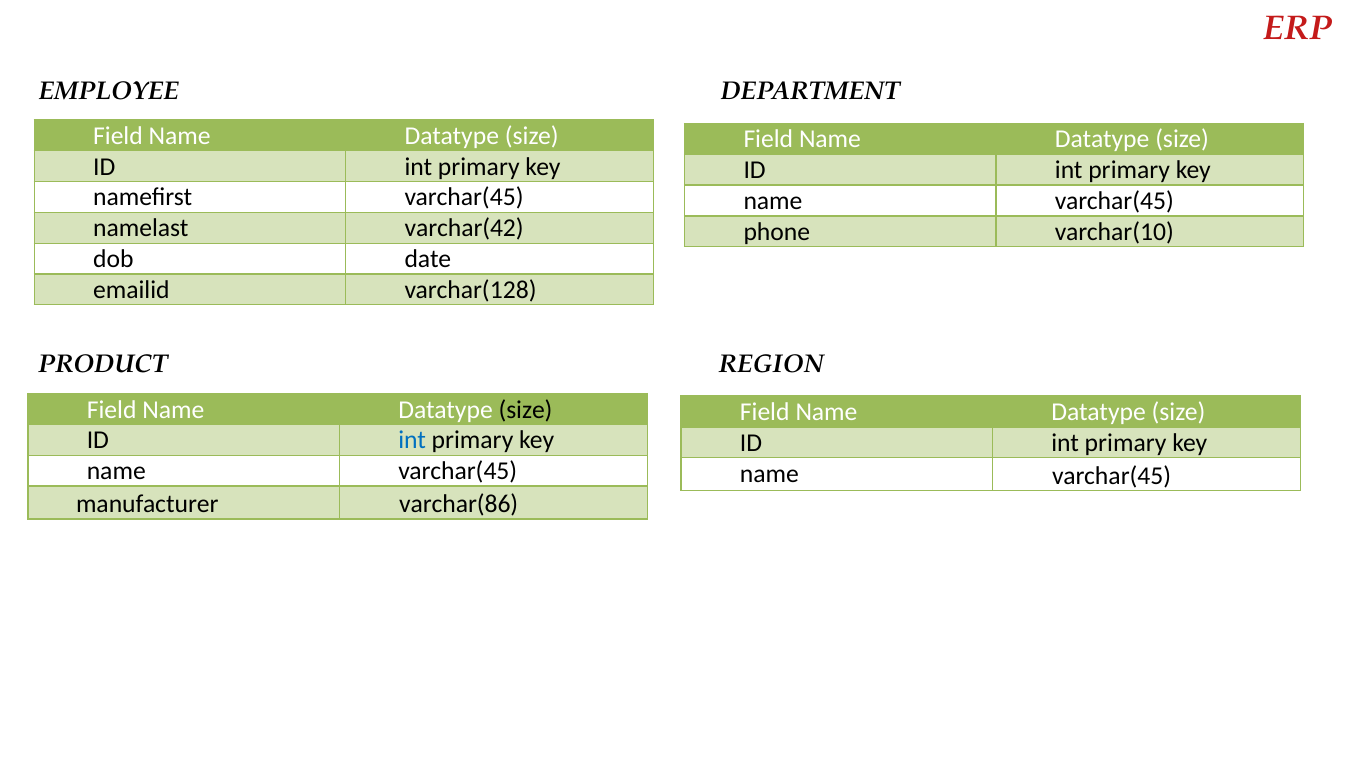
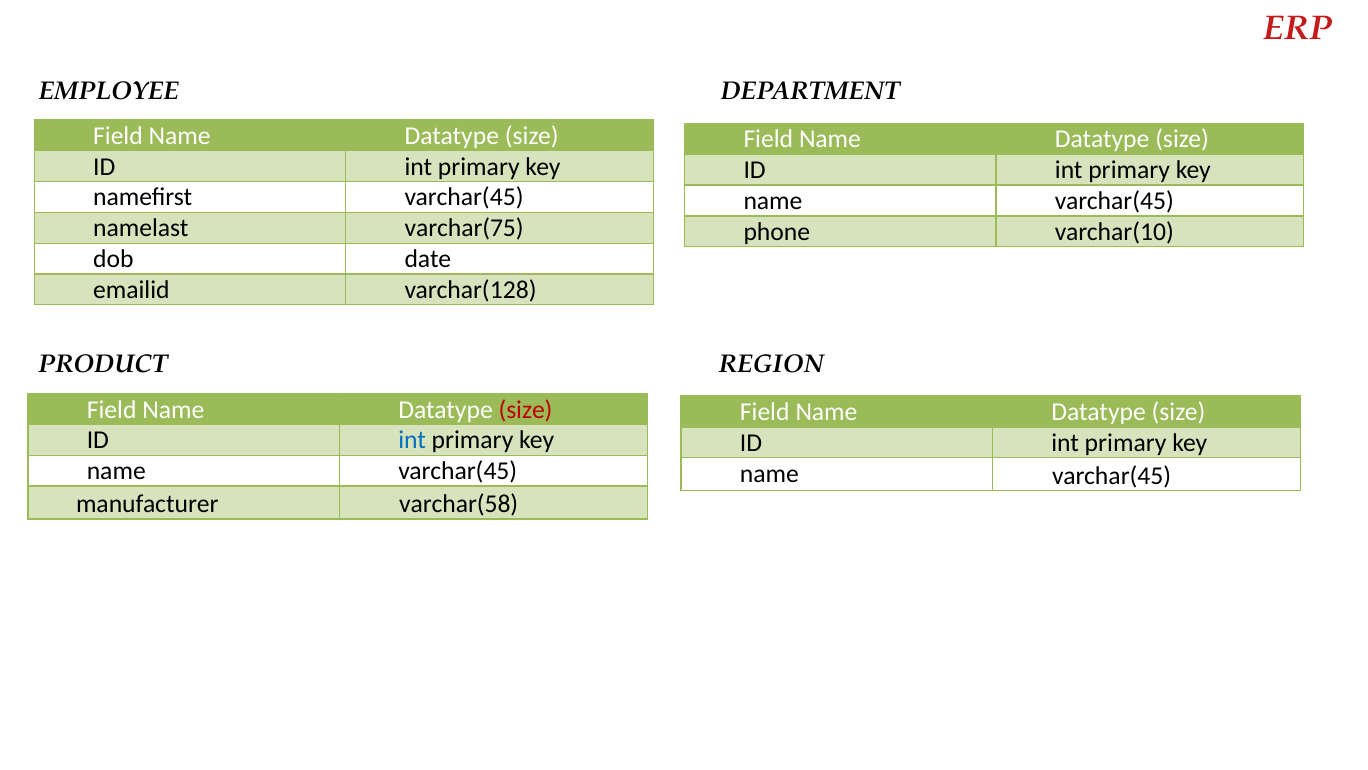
varchar(42: varchar(42 -> varchar(75
size at (526, 409) colour: black -> red
varchar(86: varchar(86 -> varchar(58
